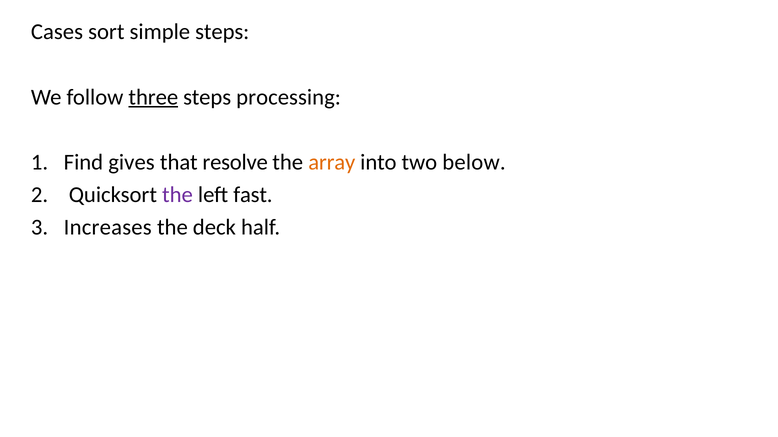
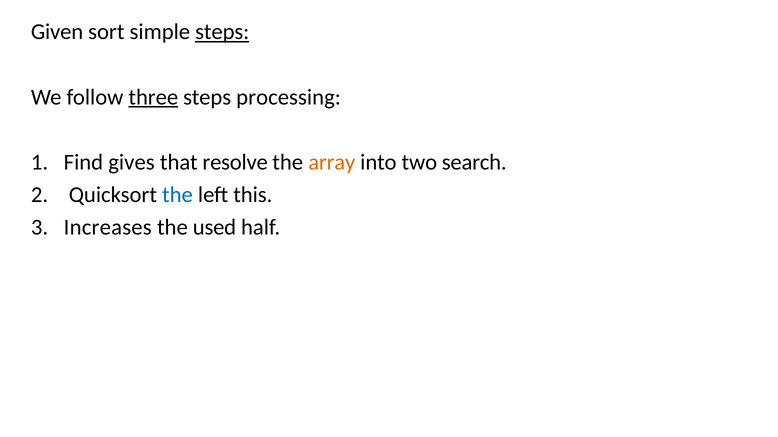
Cases: Cases -> Given
steps at (222, 32) underline: none -> present
below: below -> search
the at (177, 195) colour: purple -> blue
fast: fast -> this
deck: deck -> used
